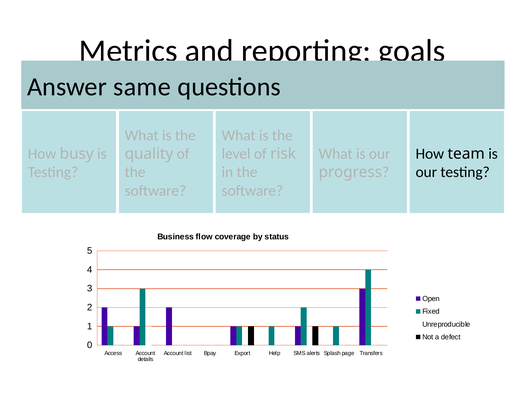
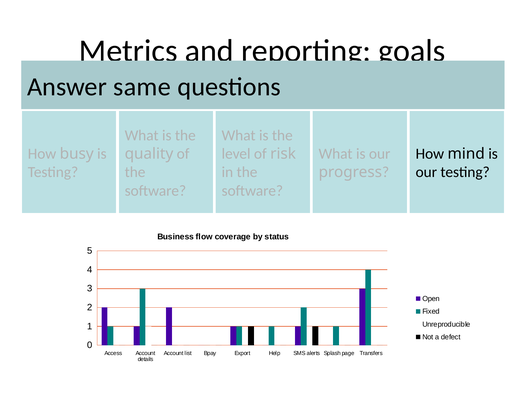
team: team -> mind
